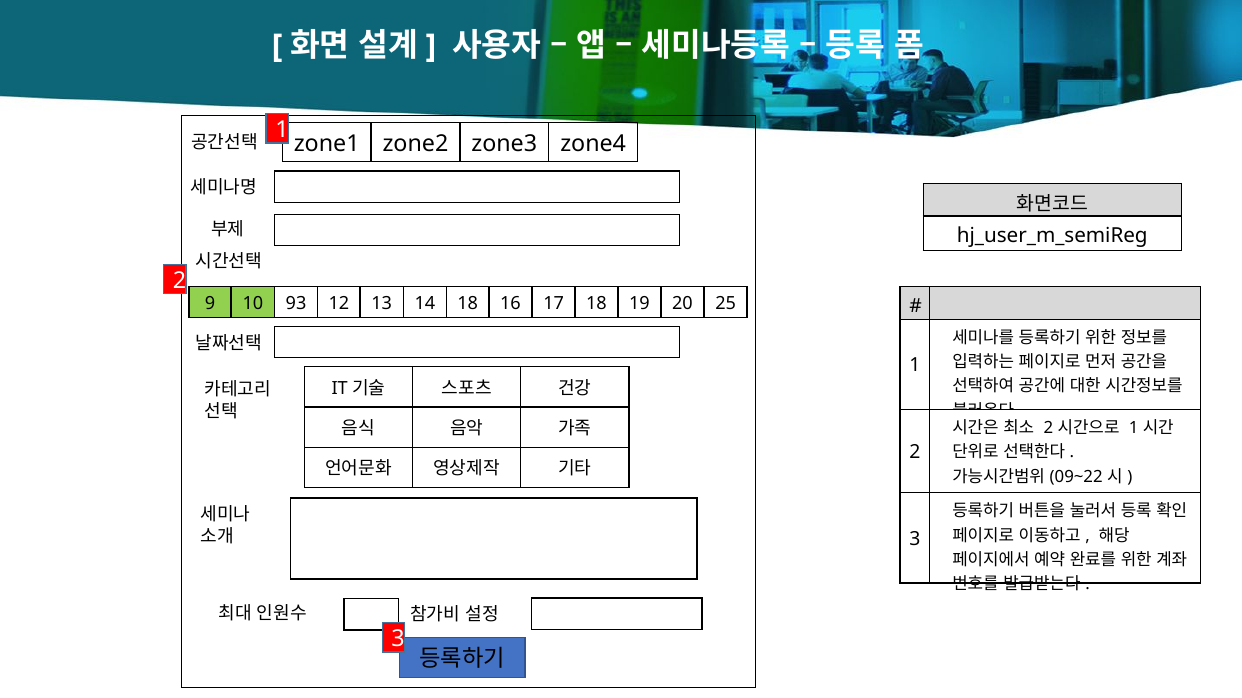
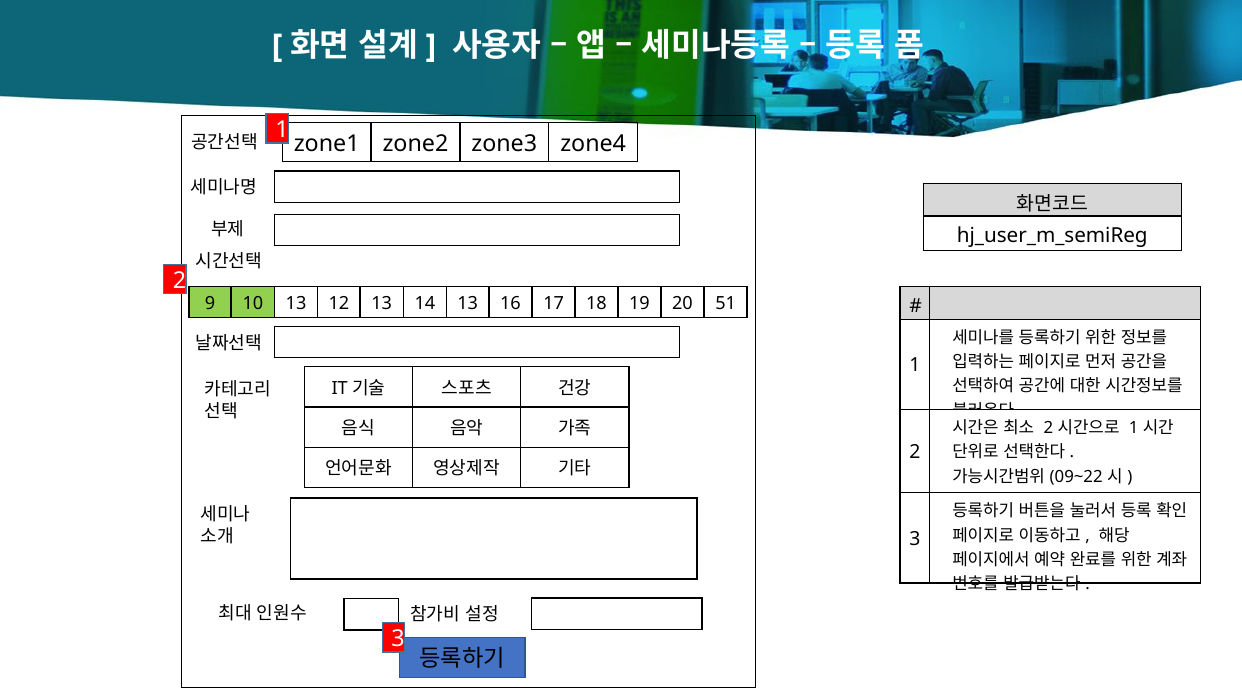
10 93: 93 -> 13
14 18: 18 -> 13
25: 25 -> 51
